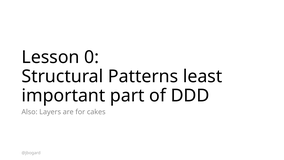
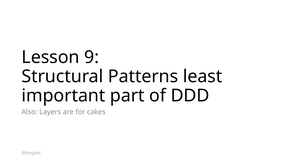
0: 0 -> 9
